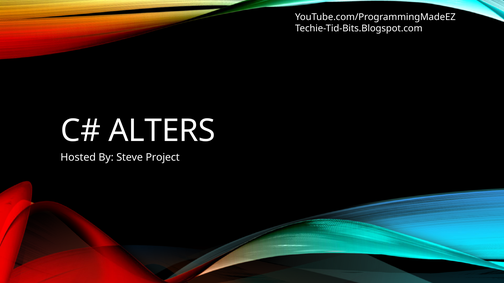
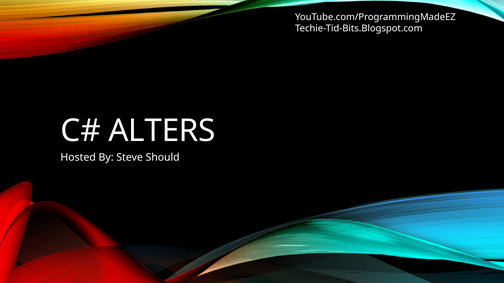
Project: Project -> Should
